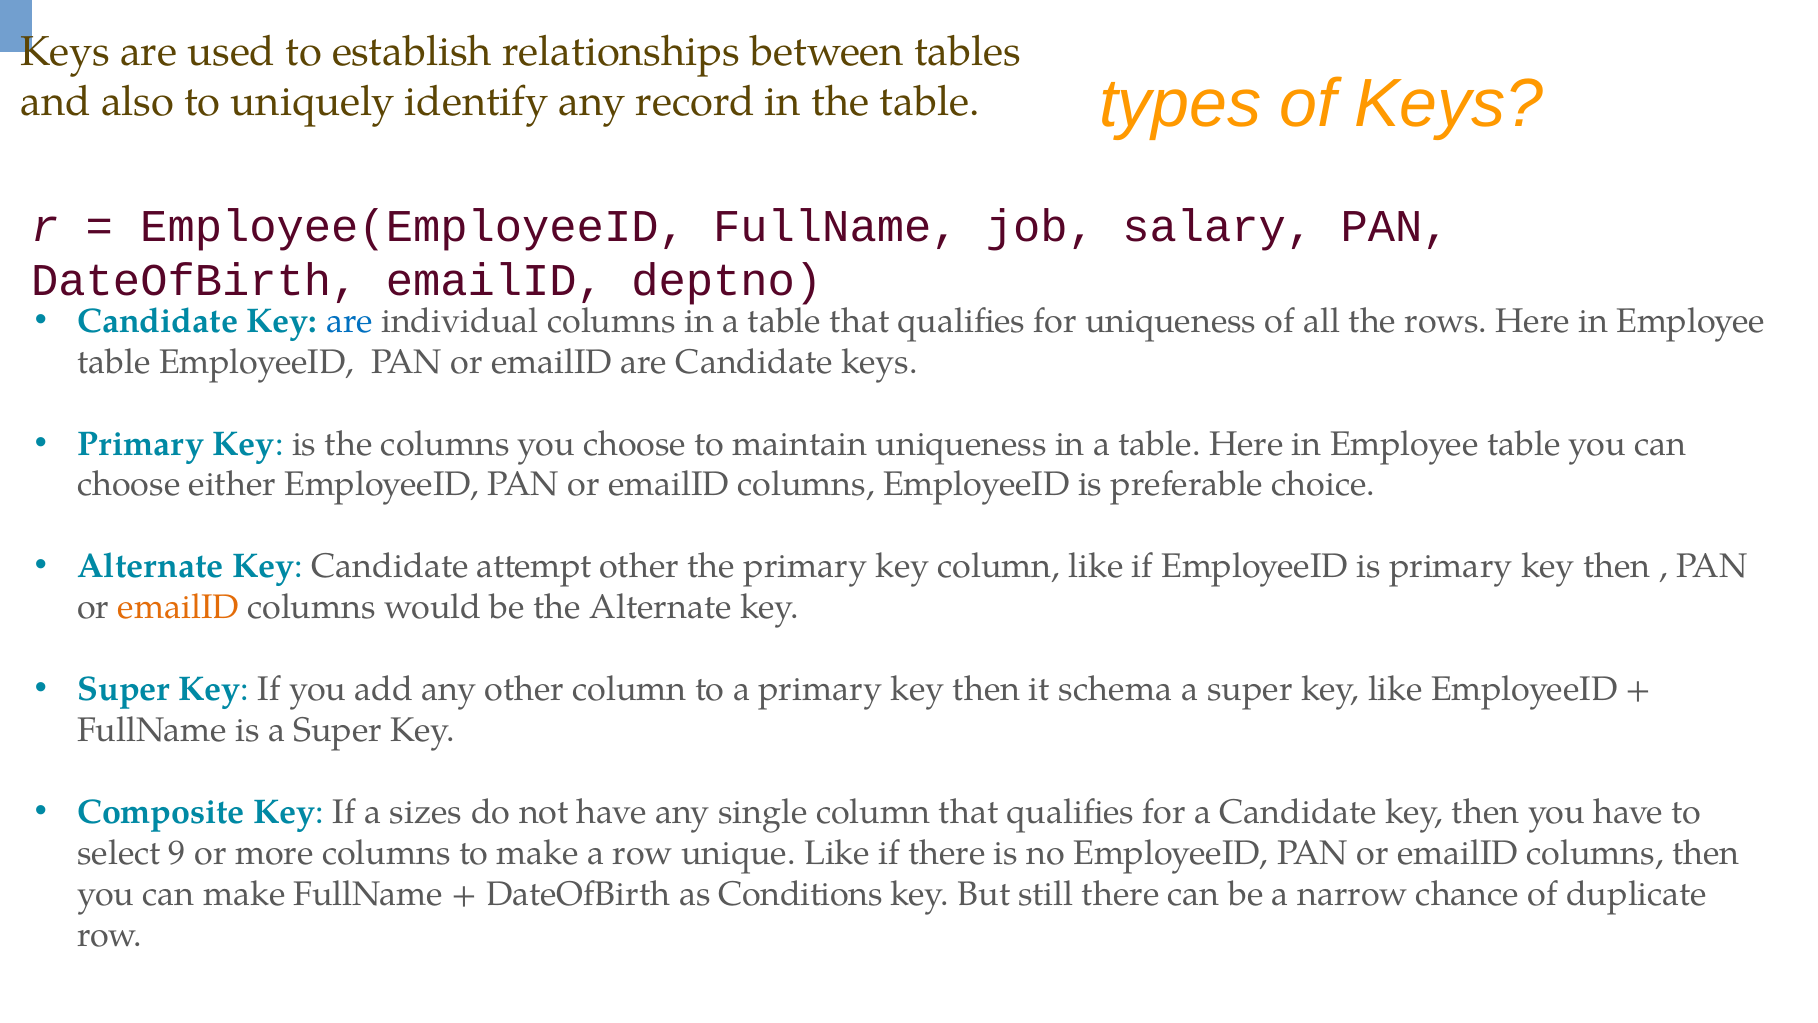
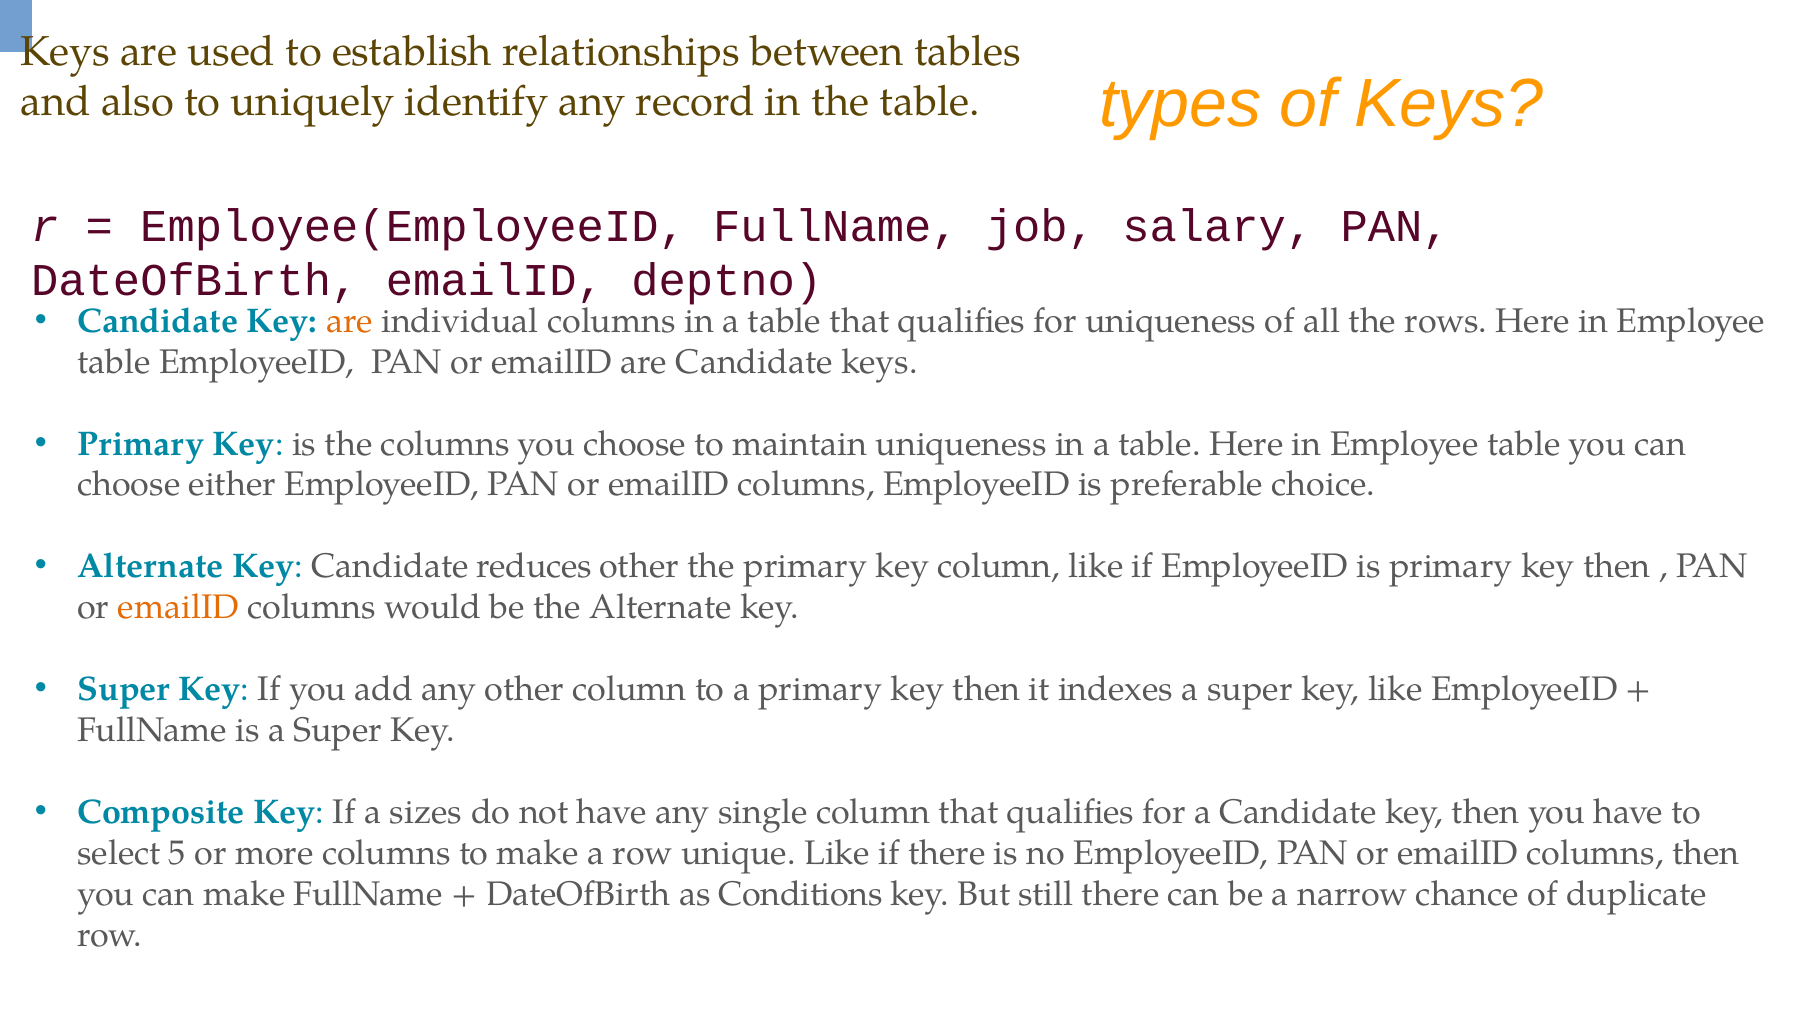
are at (349, 321) colour: blue -> orange
attempt: attempt -> reduces
schema: schema -> indexes
9: 9 -> 5
